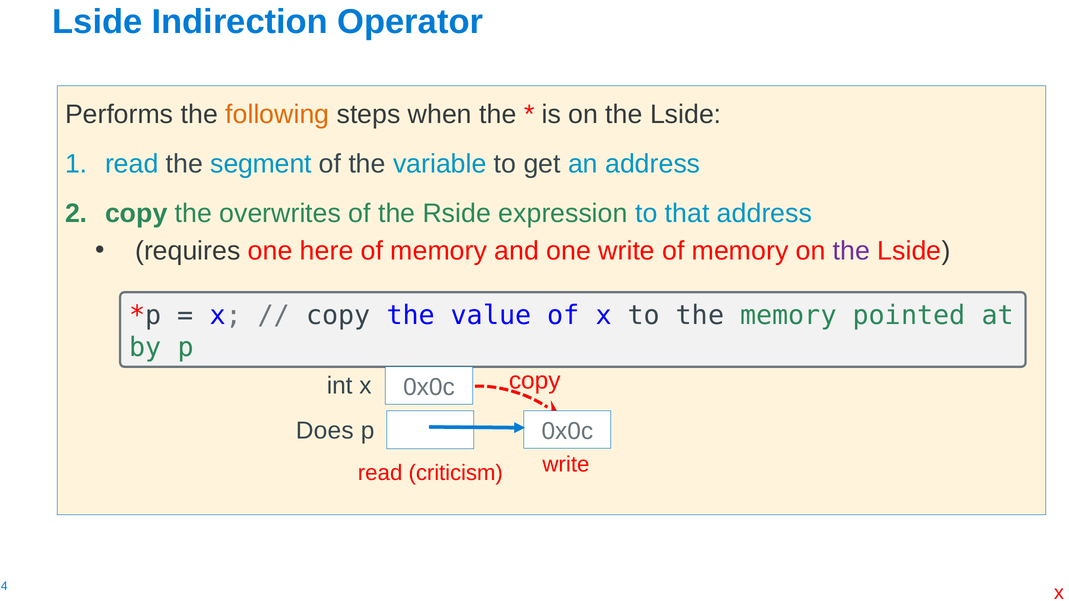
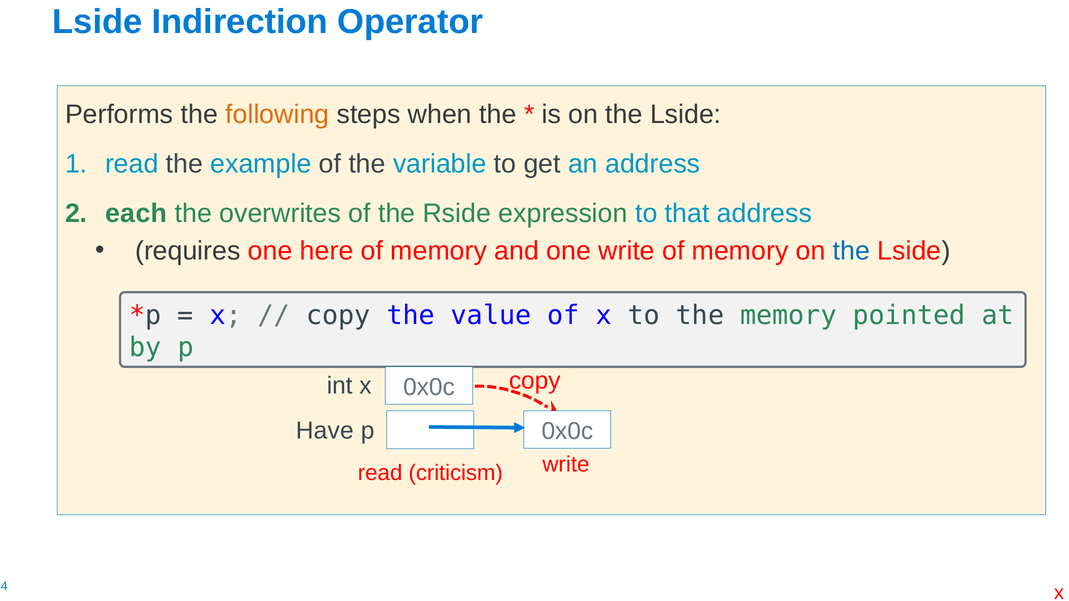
segment: segment -> example
copy at (136, 214): copy -> each
the at (851, 251) colour: purple -> blue
Does: Does -> Have
